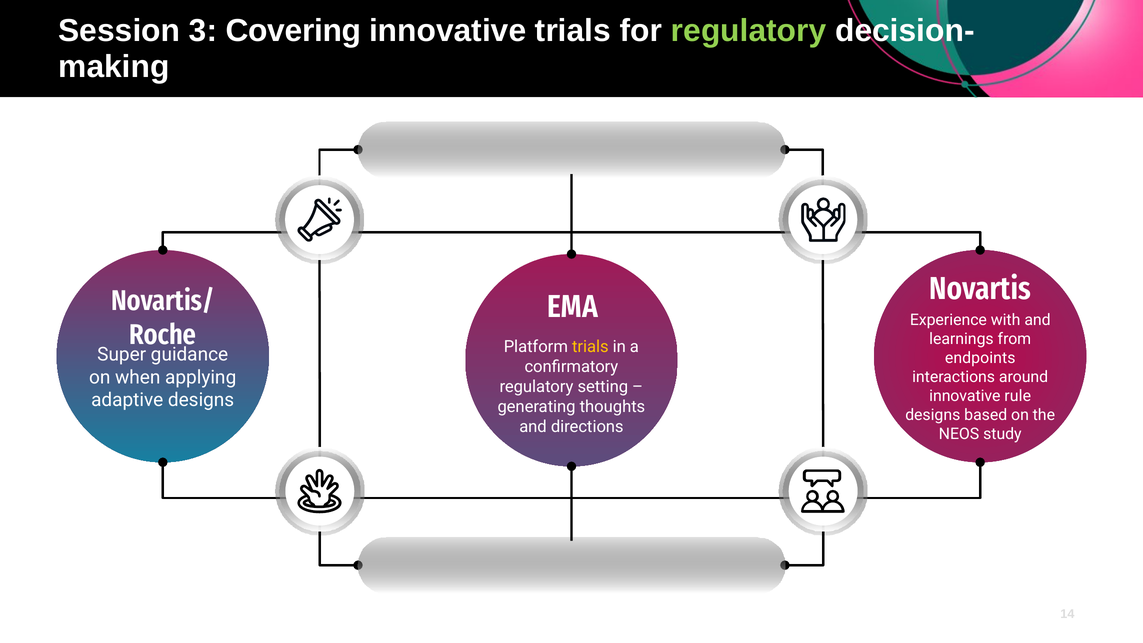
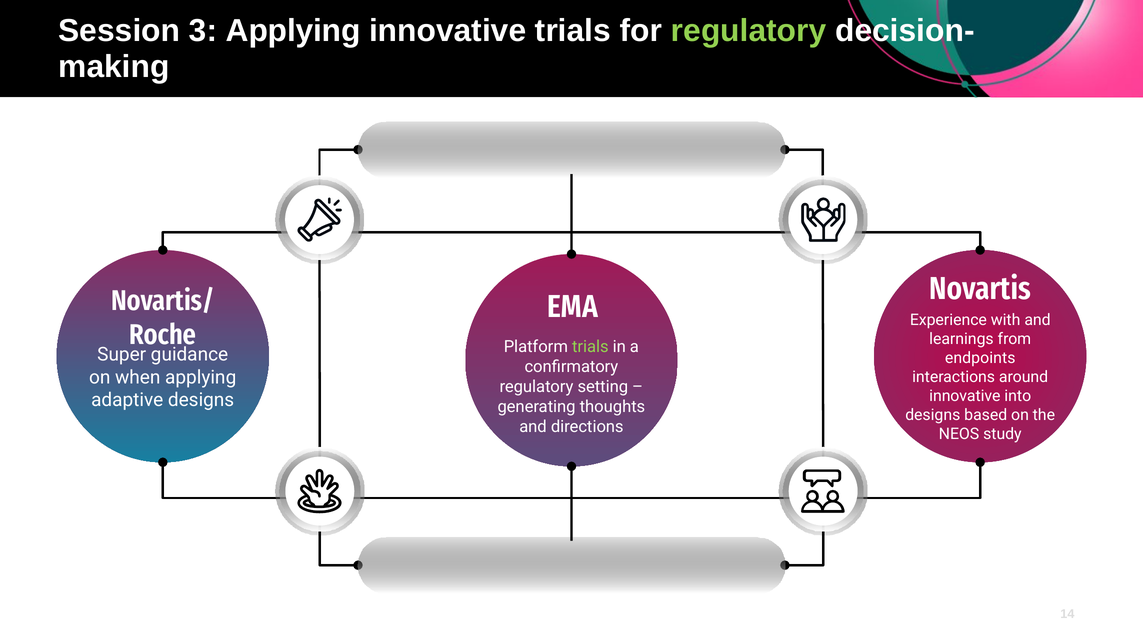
3 Covering: Covering -> Applying
trials at (590, 347) colour: yellow -> light green
rule: rule -> into
